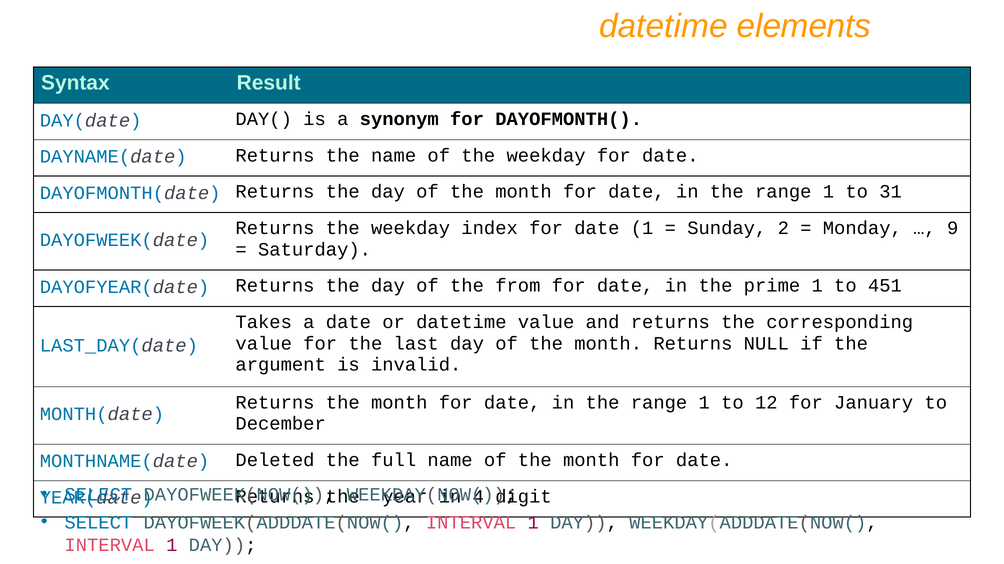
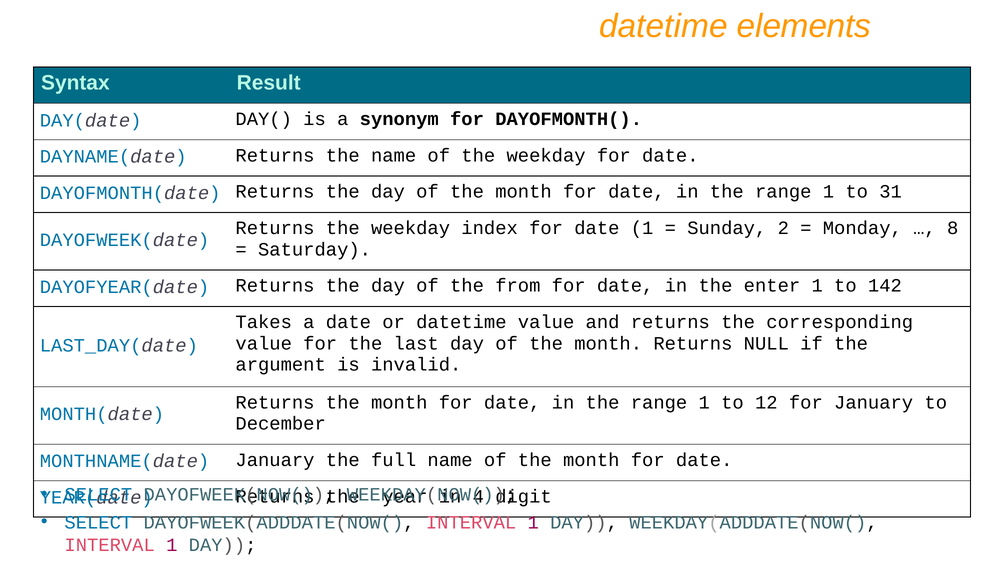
9: 9 -> 8
prime: prime -> enter
451: 451 -> 142
MONTHNAME(date Deleted: Deleted -> January
